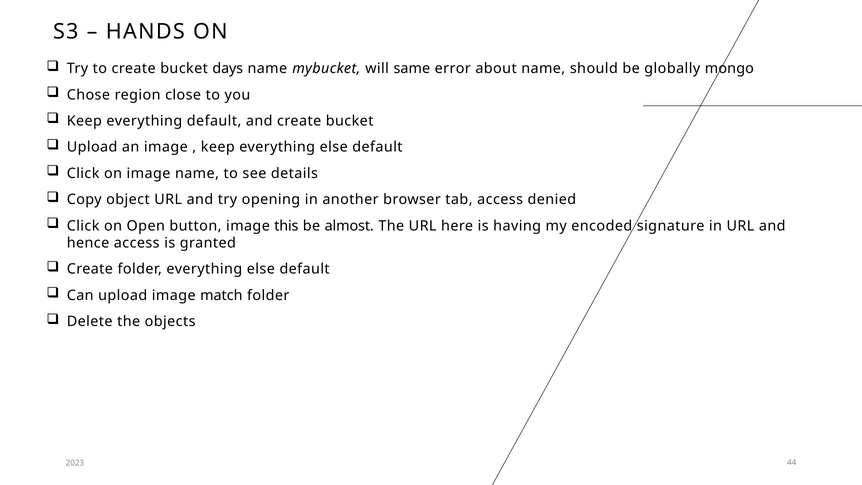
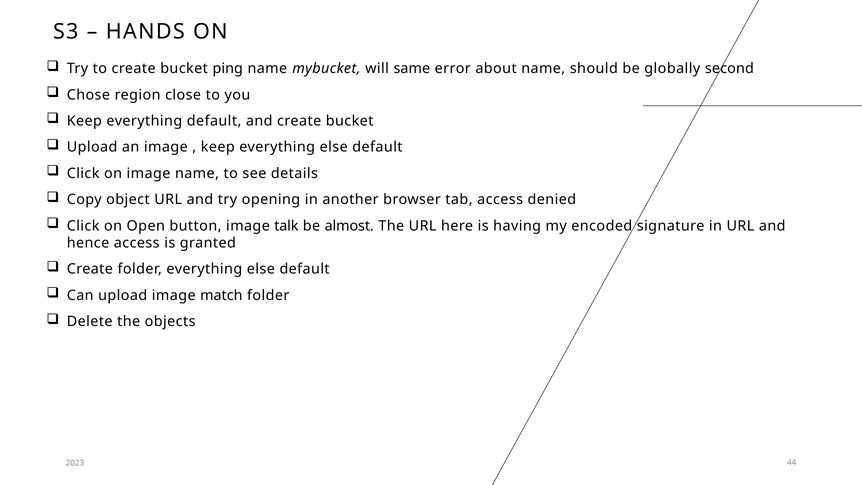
days: days -> ping
mongo: mongo -> second
this: this -> talk
